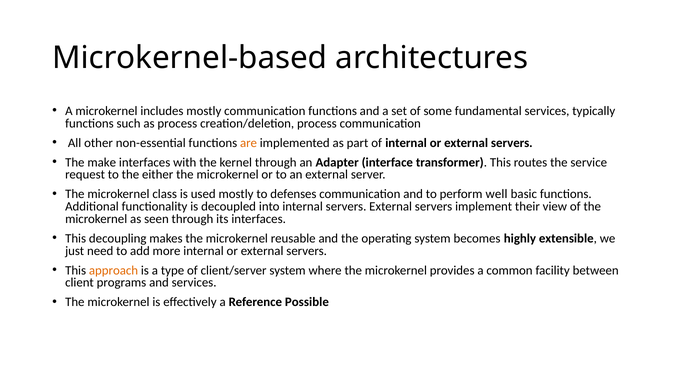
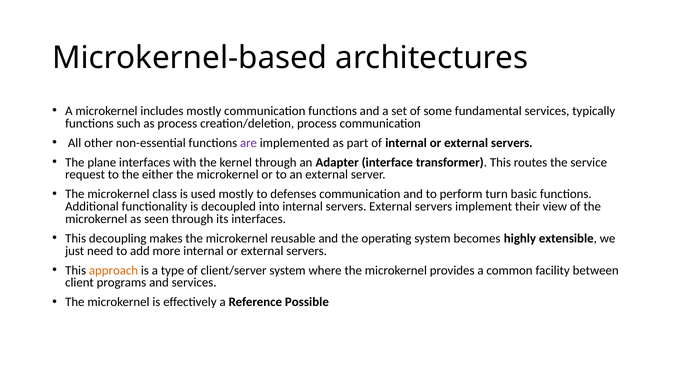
are colour: orange -> purple
make: make -> plane
well: well -> turn
